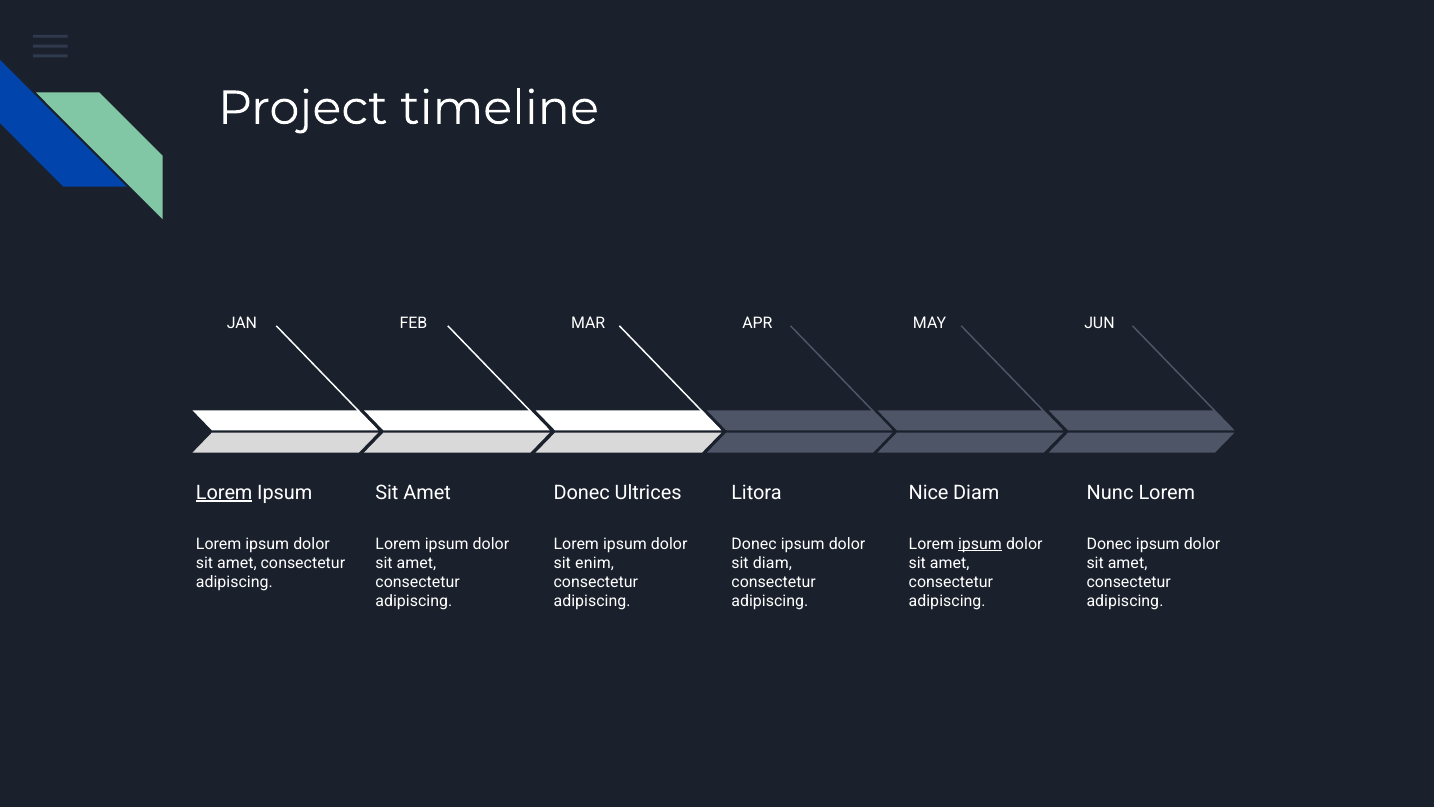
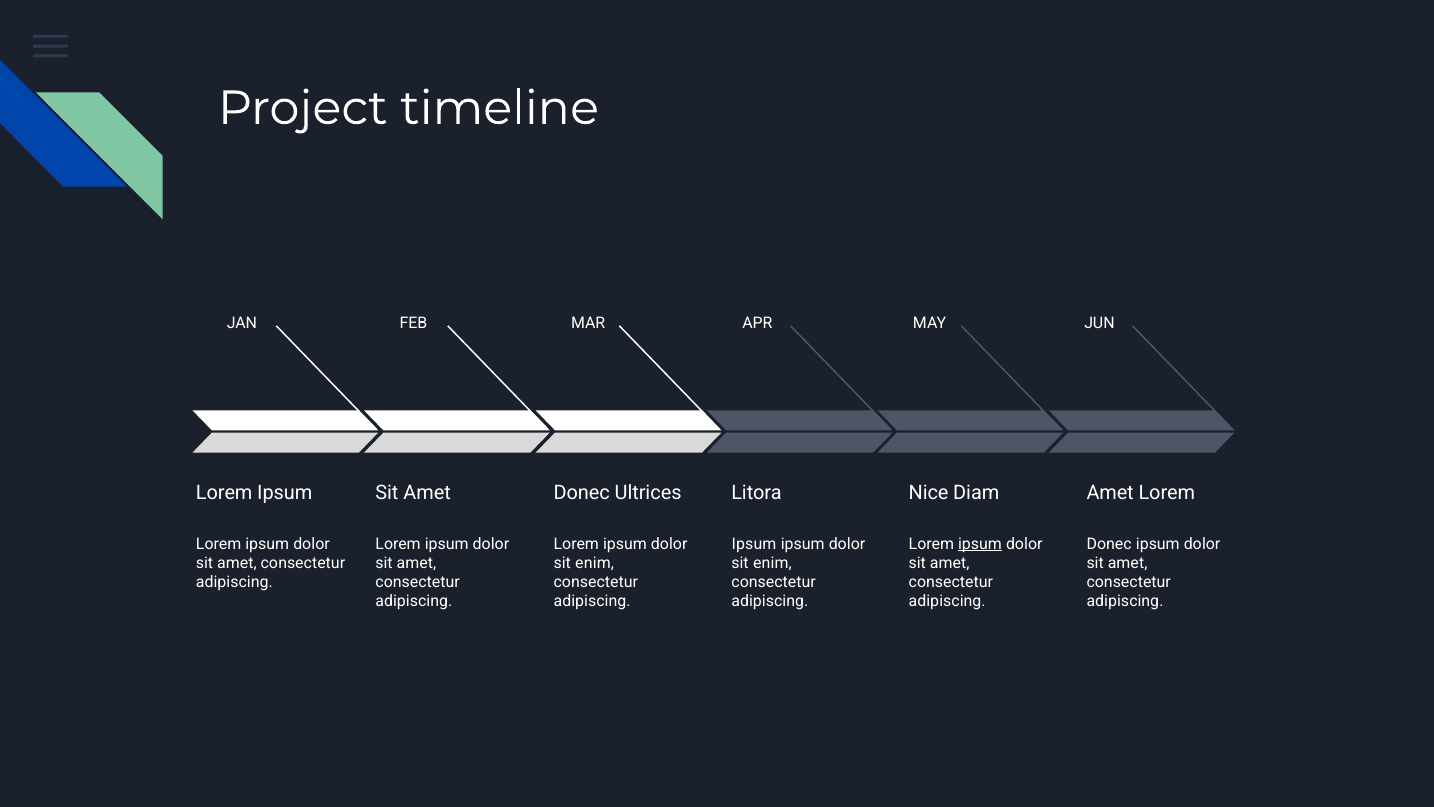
Lorem at (224, 492) underline: present -> none
Nunc at (1110, 492): Nunc -> Amet
Donec at (754, 544): Donec -> Ipsum
diam at (772, 563): diam -> enim
